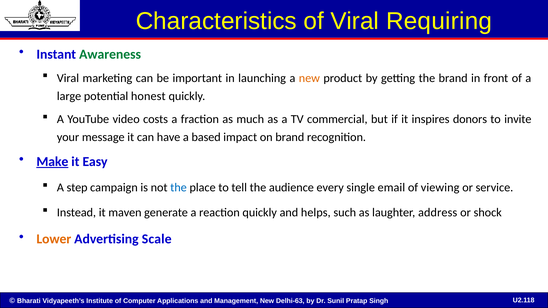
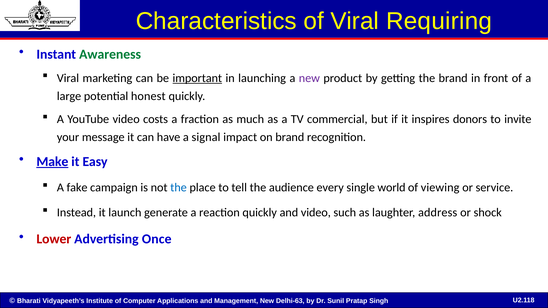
important underline: none -> present
new at (309, 78) colour: orange -> purple
based: based -> signal
step: step -> fake
email: email -> world
maven: maven -> launch
and helps: helps -> video
Lower colour: orange -> red
Scale: Scale -> Once
